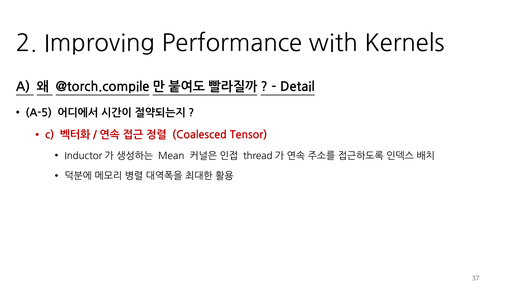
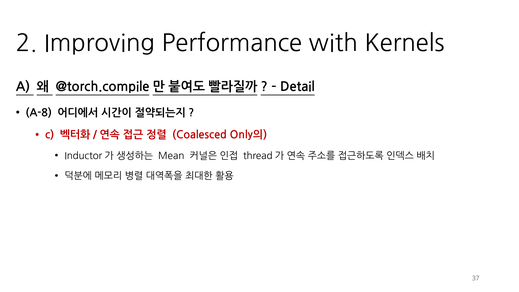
A-5: A-5 -> A-8
Tensor: Tensor -> Only의
